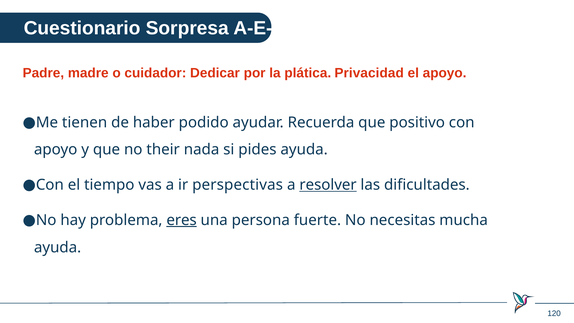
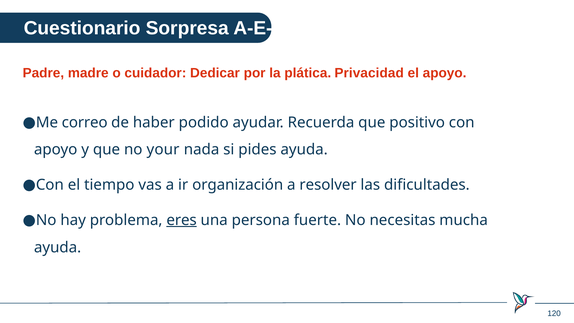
tienen: tienen -> correo
their: their -> your
perspectivas: perspectivas -> organización
resolver underline: present -> none
